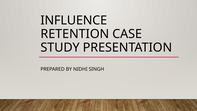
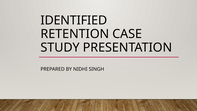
INFLUENCE: INFLUENCE -> IDENTIFIED
